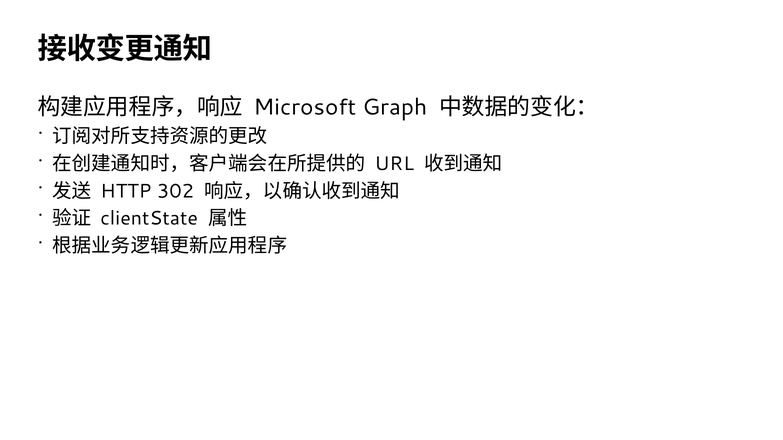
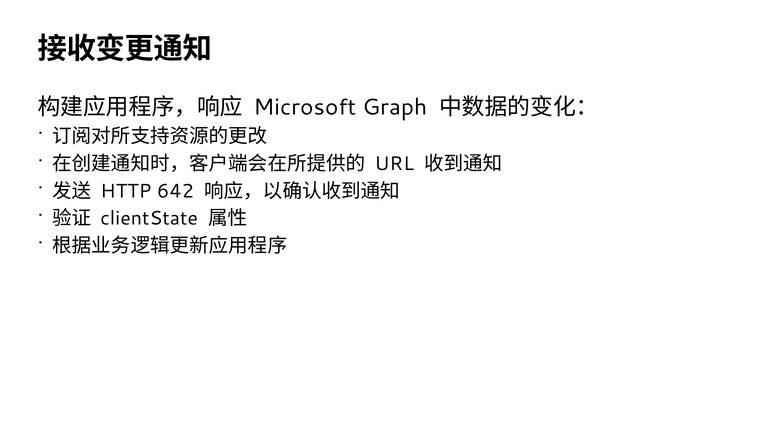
302: 302 -> 642
